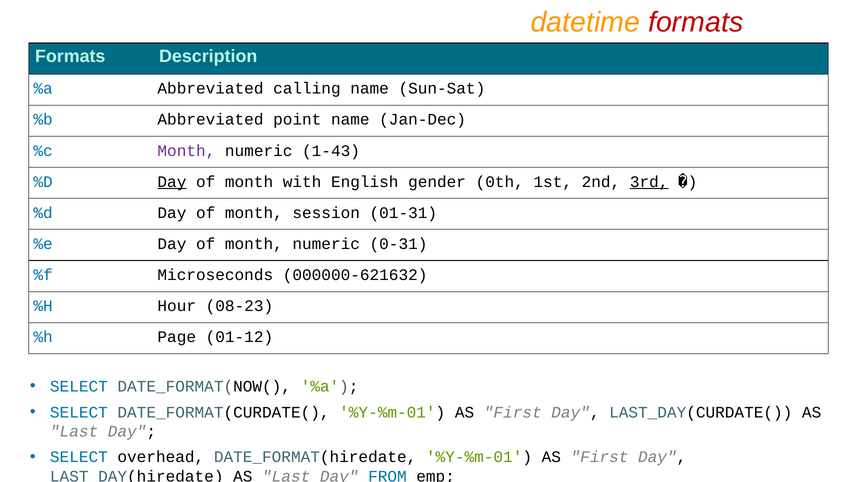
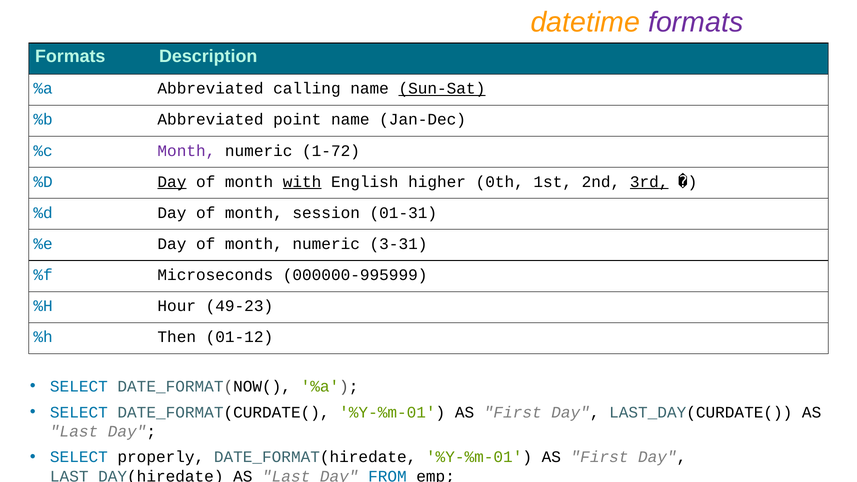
formats at (696, 22) colour: red -> purple
Sun-Sat underline: none -> present
1-43: 1-43 -> 1-72
with underline: none -> present
gender: gender -> higher
0-31: 0-31 -> 3-31
000000-621632: 000000-621632 -> 000000-995999
08-23: 08-23 -> 49-23
Page: Page -> Then
overhead: overhead -> properly
